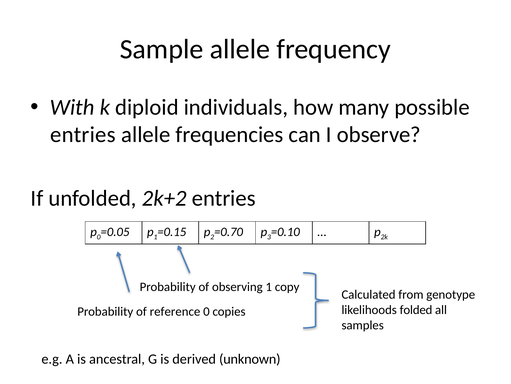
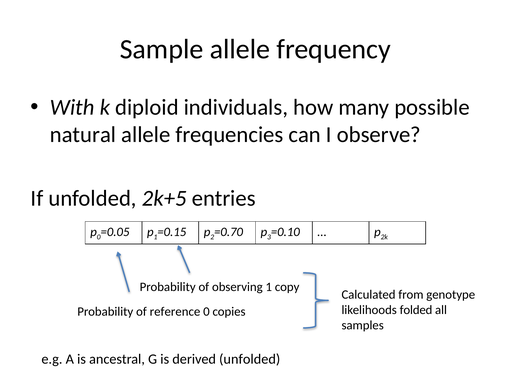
entries at (83, 134): entries -> natural
2k+2: 2k+2 -> 2k+5
derived unknown: unknown -> unfolded
